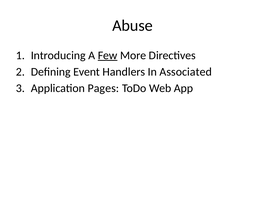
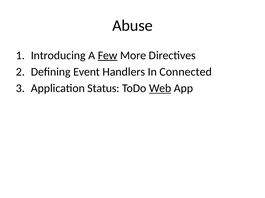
Associated: Associated -> Connected
Pages: Pages -> Status
Web underline: none -> present
